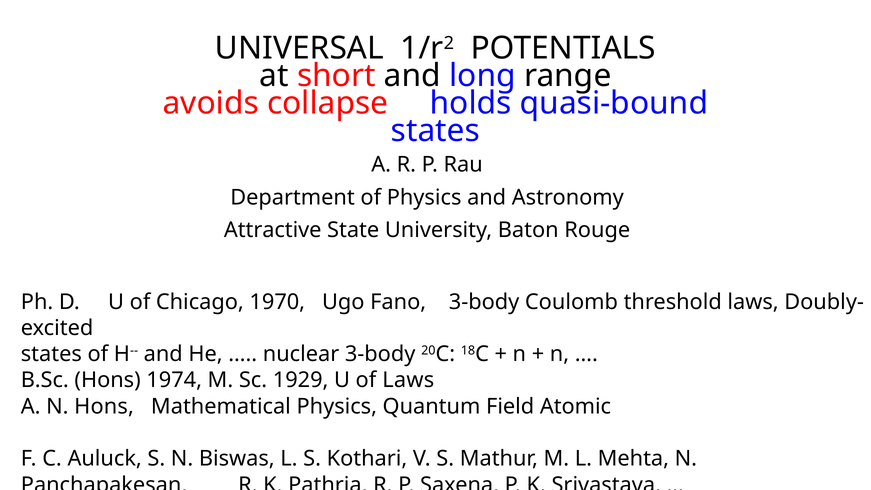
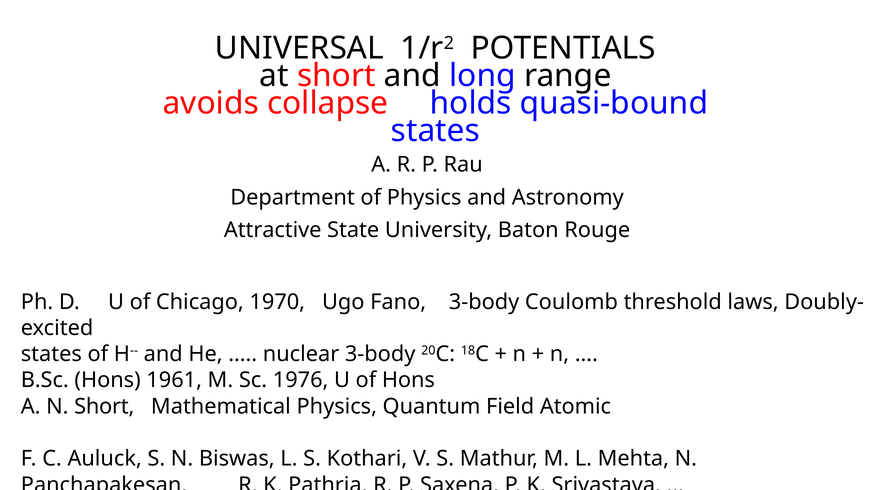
1974: 1974 -> 1961
1929: 1929 -> 1976
of Laws: Laws -> Hons
N Hons: Hons -> Short
